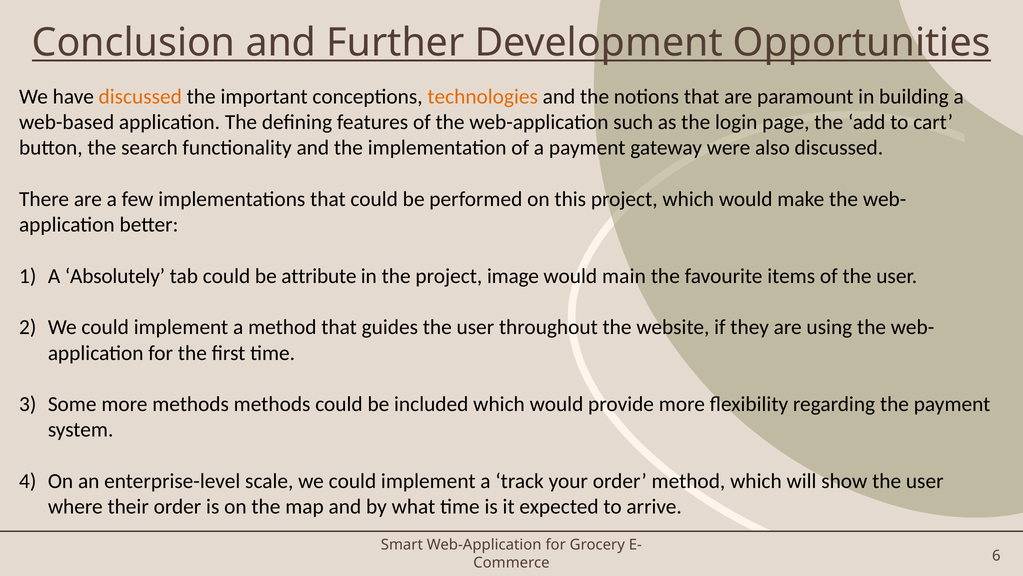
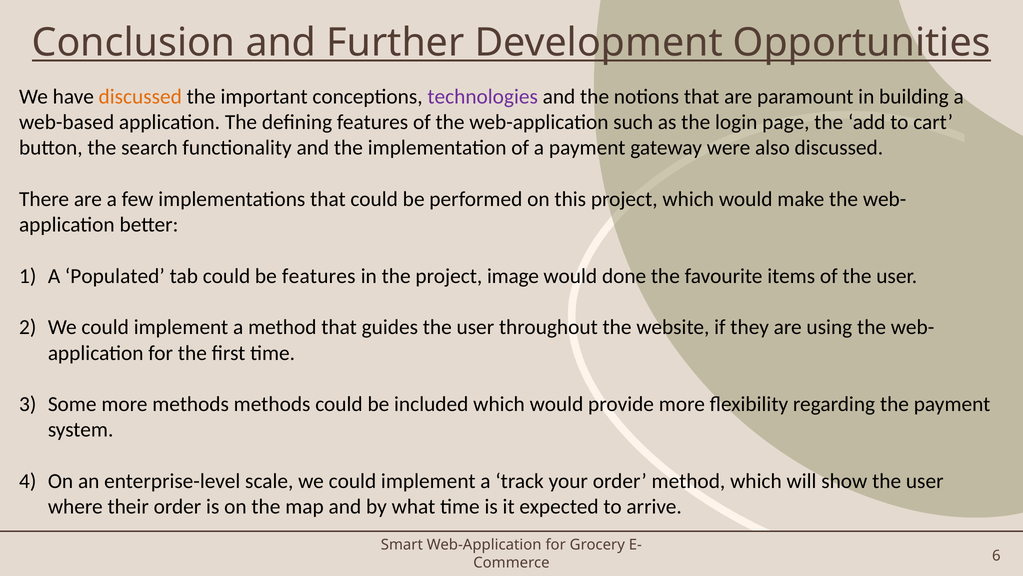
technologies colour: orange -> purple
Absolutely: Absolutely -> Populated
be attribute: attribute -> features
main: main -> done
